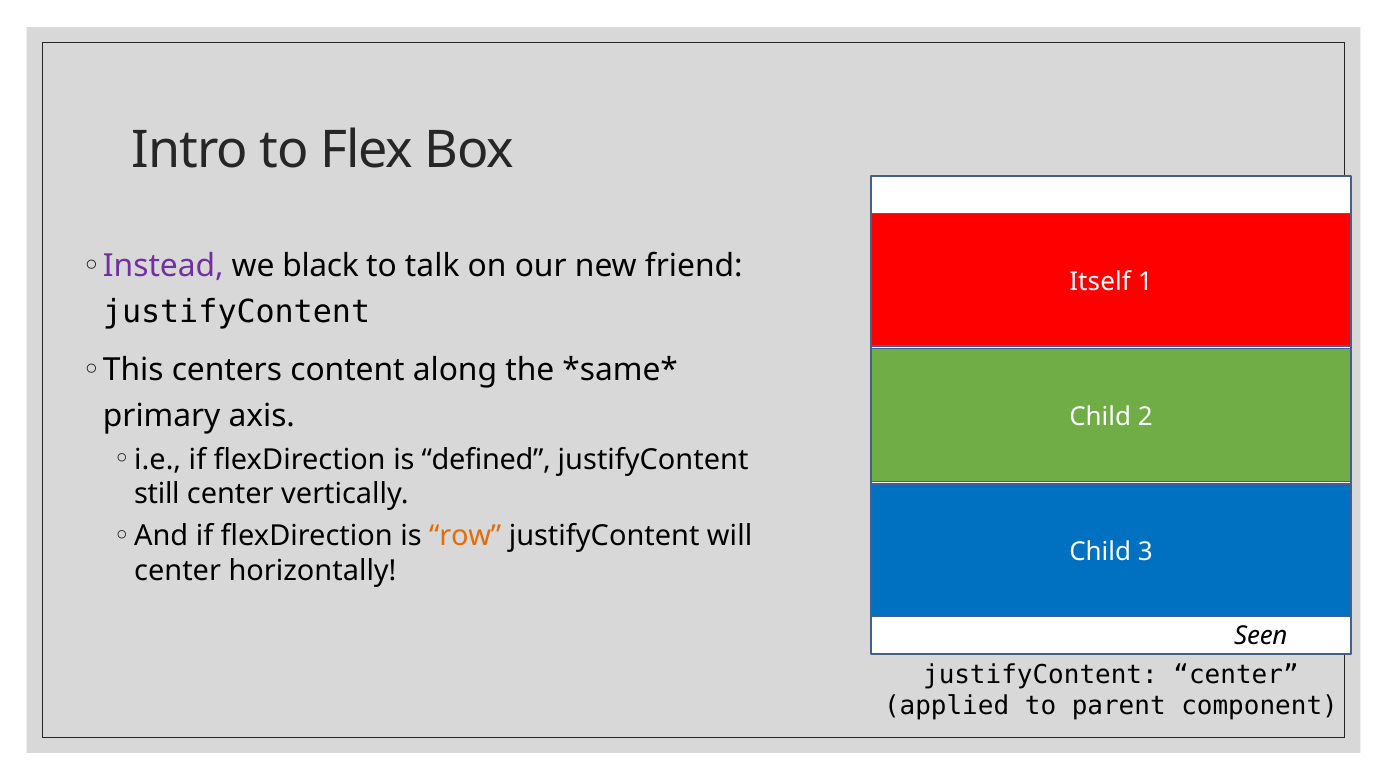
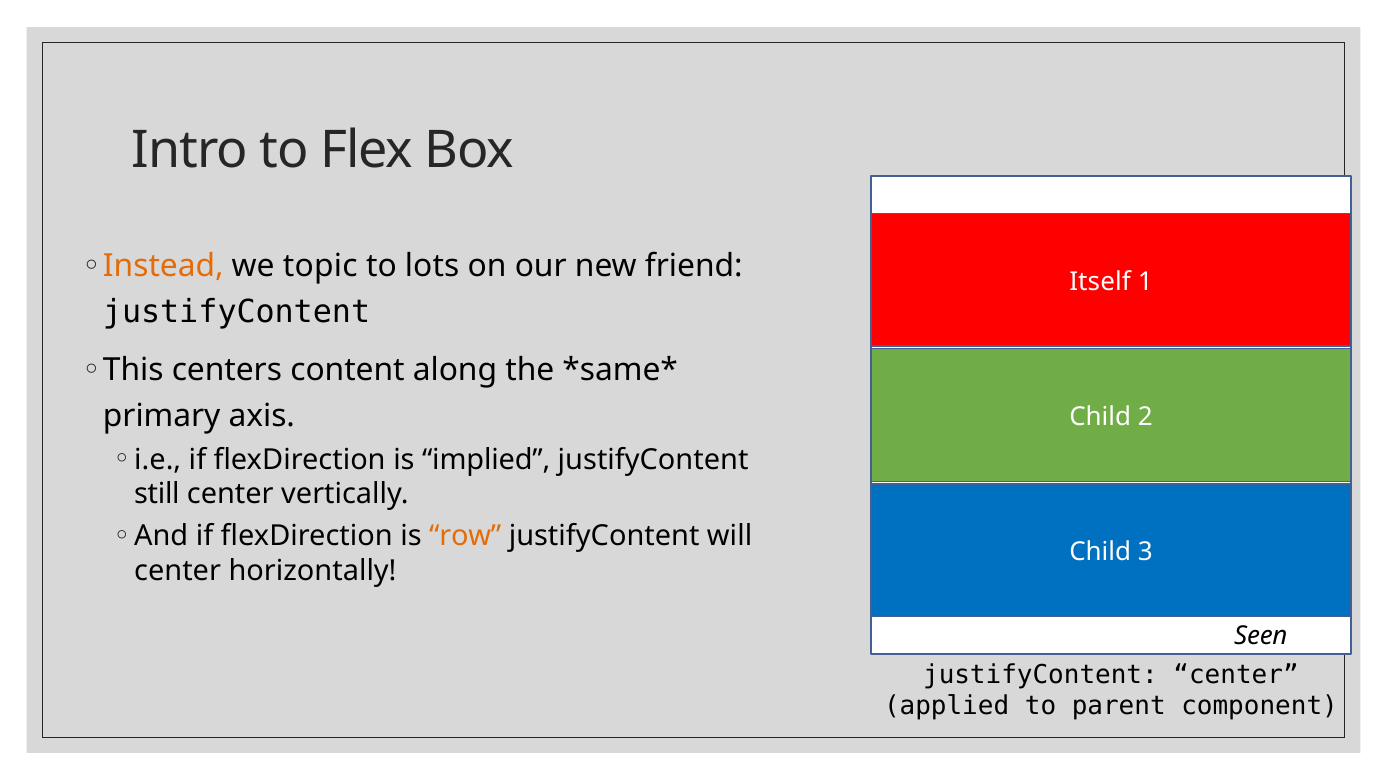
Instead colour: purple -> orange
black: black -> topic
talk: talk -> lots
defined: defined -> implied
